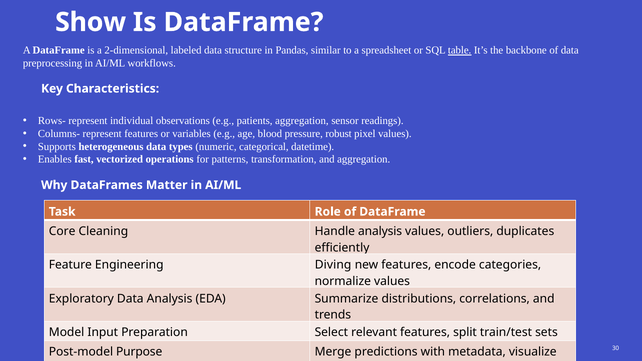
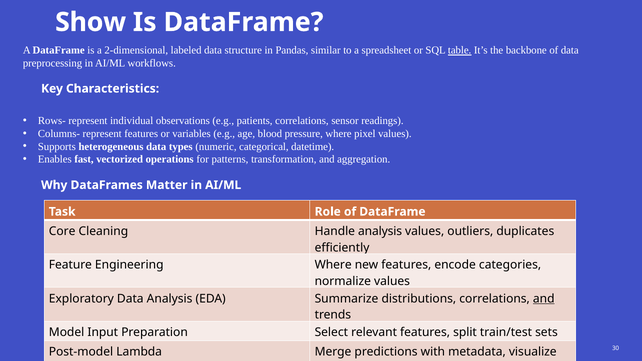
patients aggregation: aggregation -> correlations
pressure robust: robust -> where
Engineering Diving: Diving -> Where
and at (544, 299) underline: none -> present
Purpose: Purpose -> Lambda
